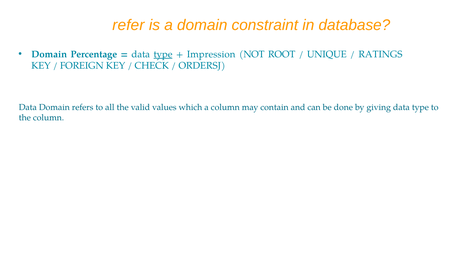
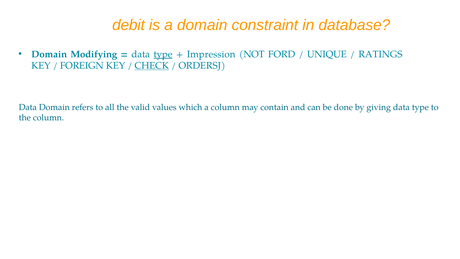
refer: refer -> debit
Percentage: Percentage -> Modifying
ROOT: ROOT -> FORD
CHECK underline: none -> present
